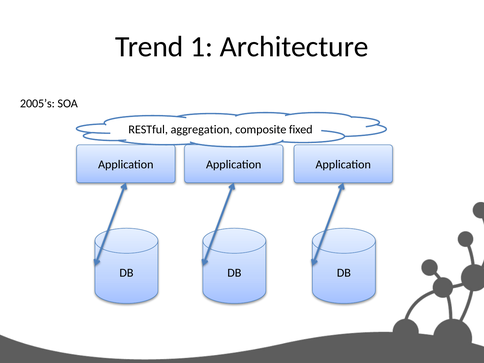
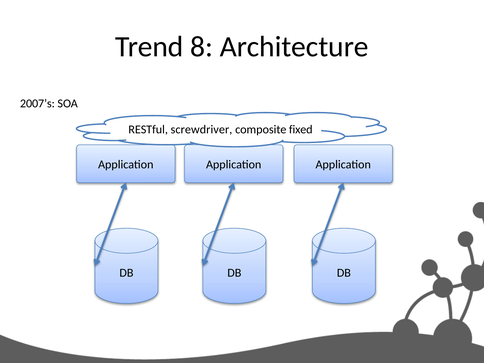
1: 1 -> 8
2005’s: 2005’s -> 2007’s
aggregation: aggregation -> screwdriver
